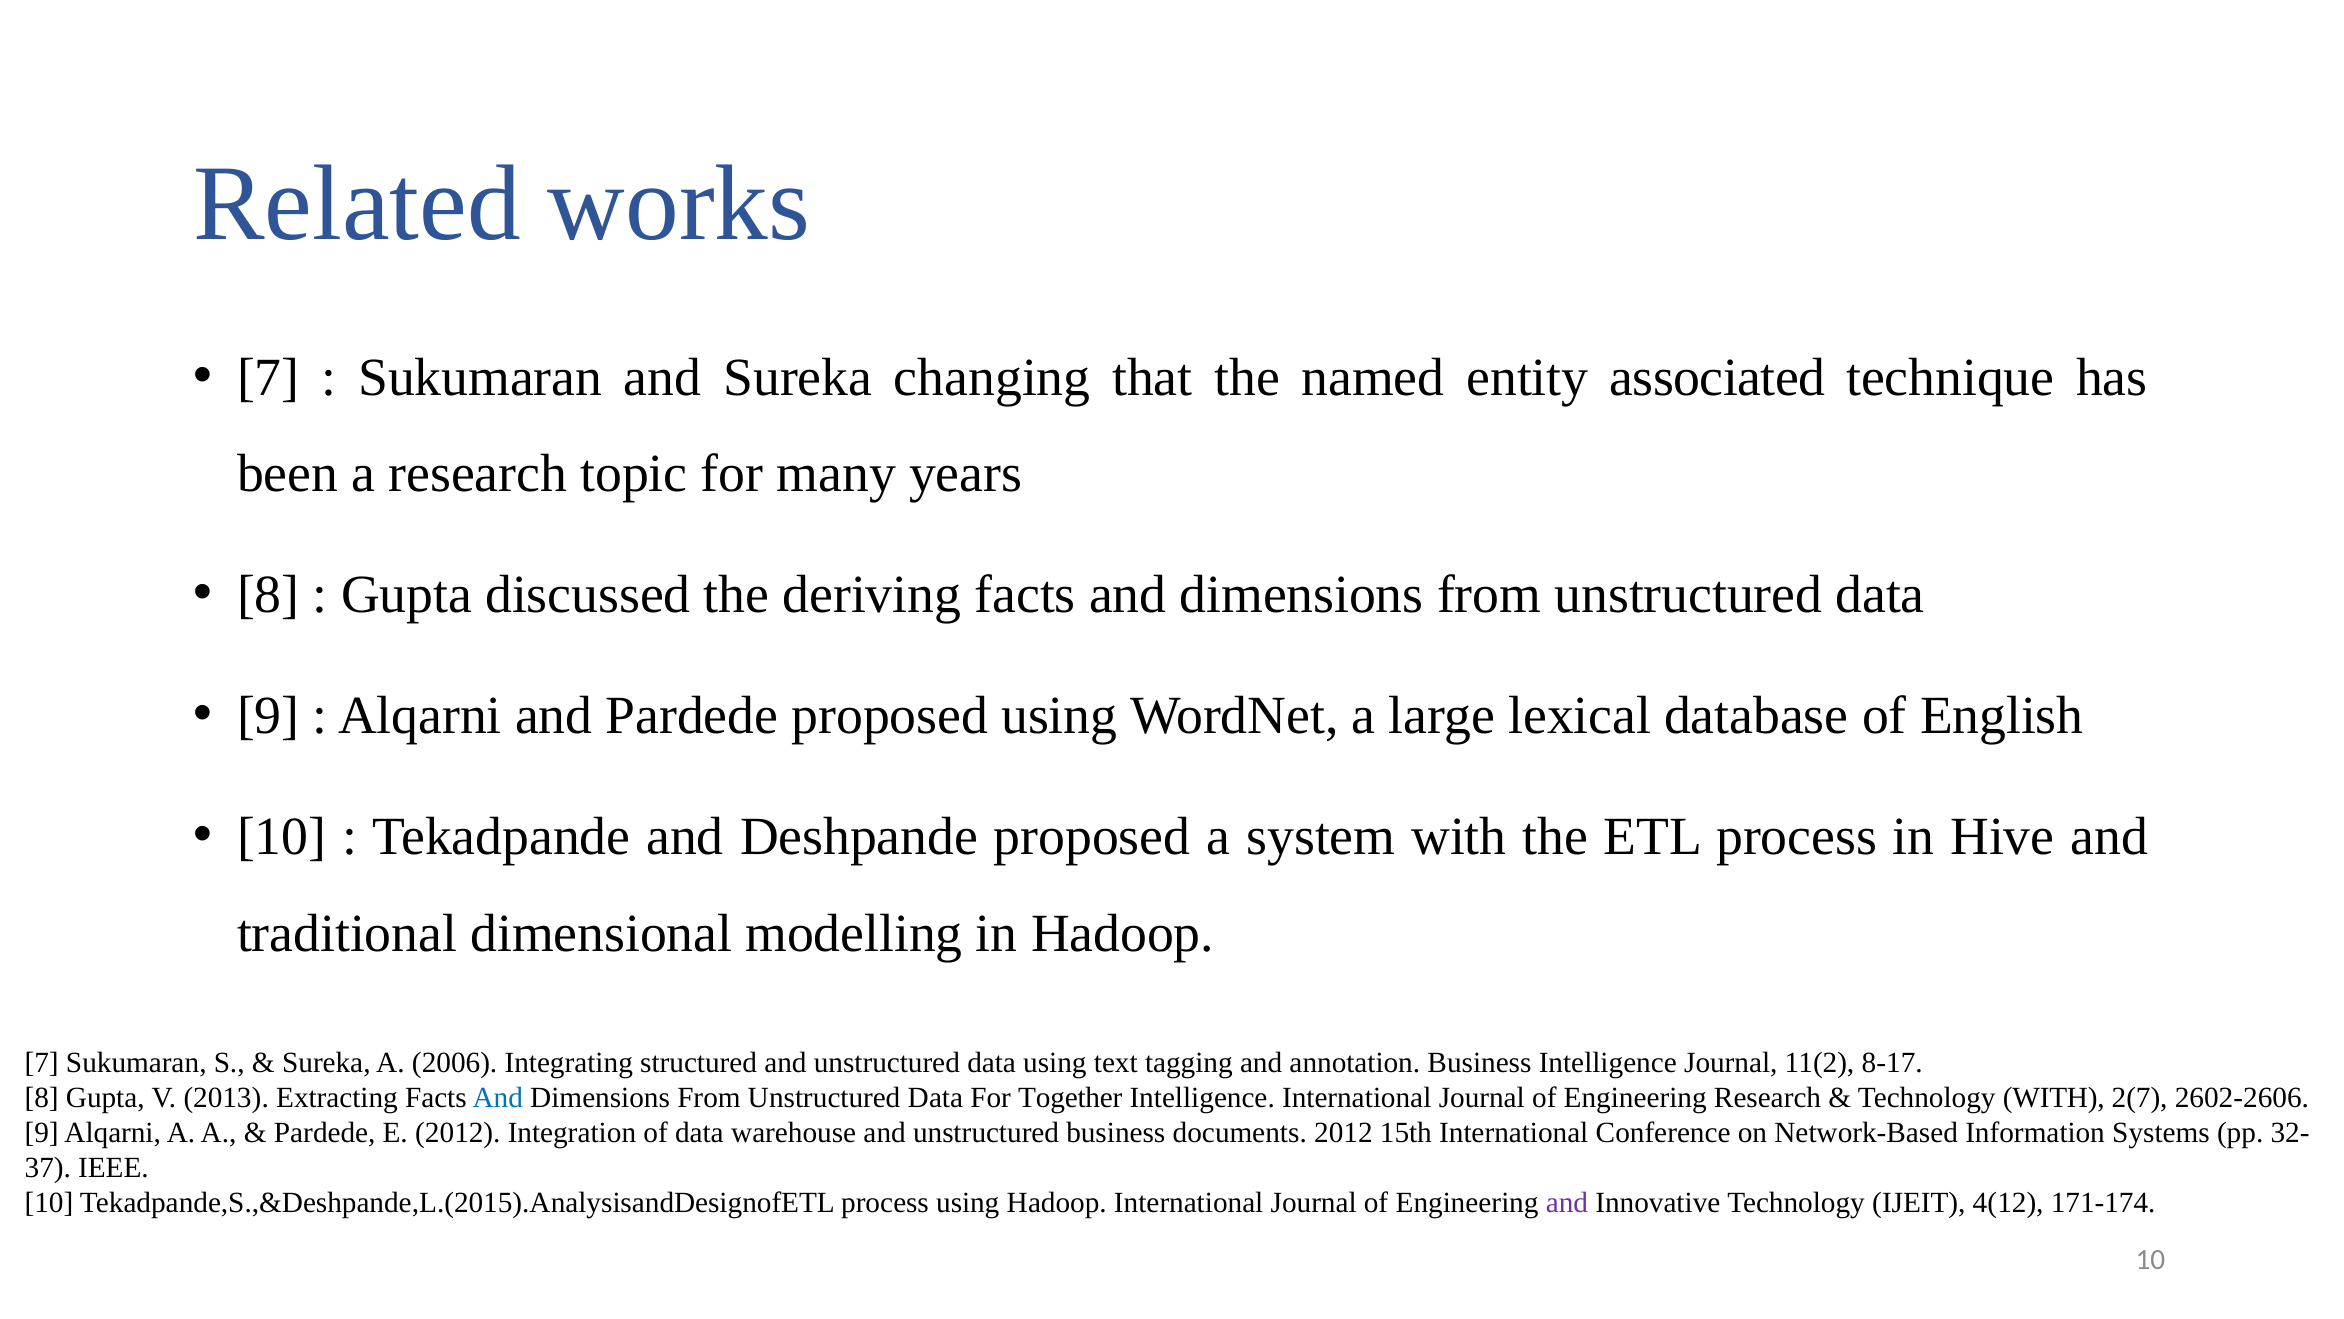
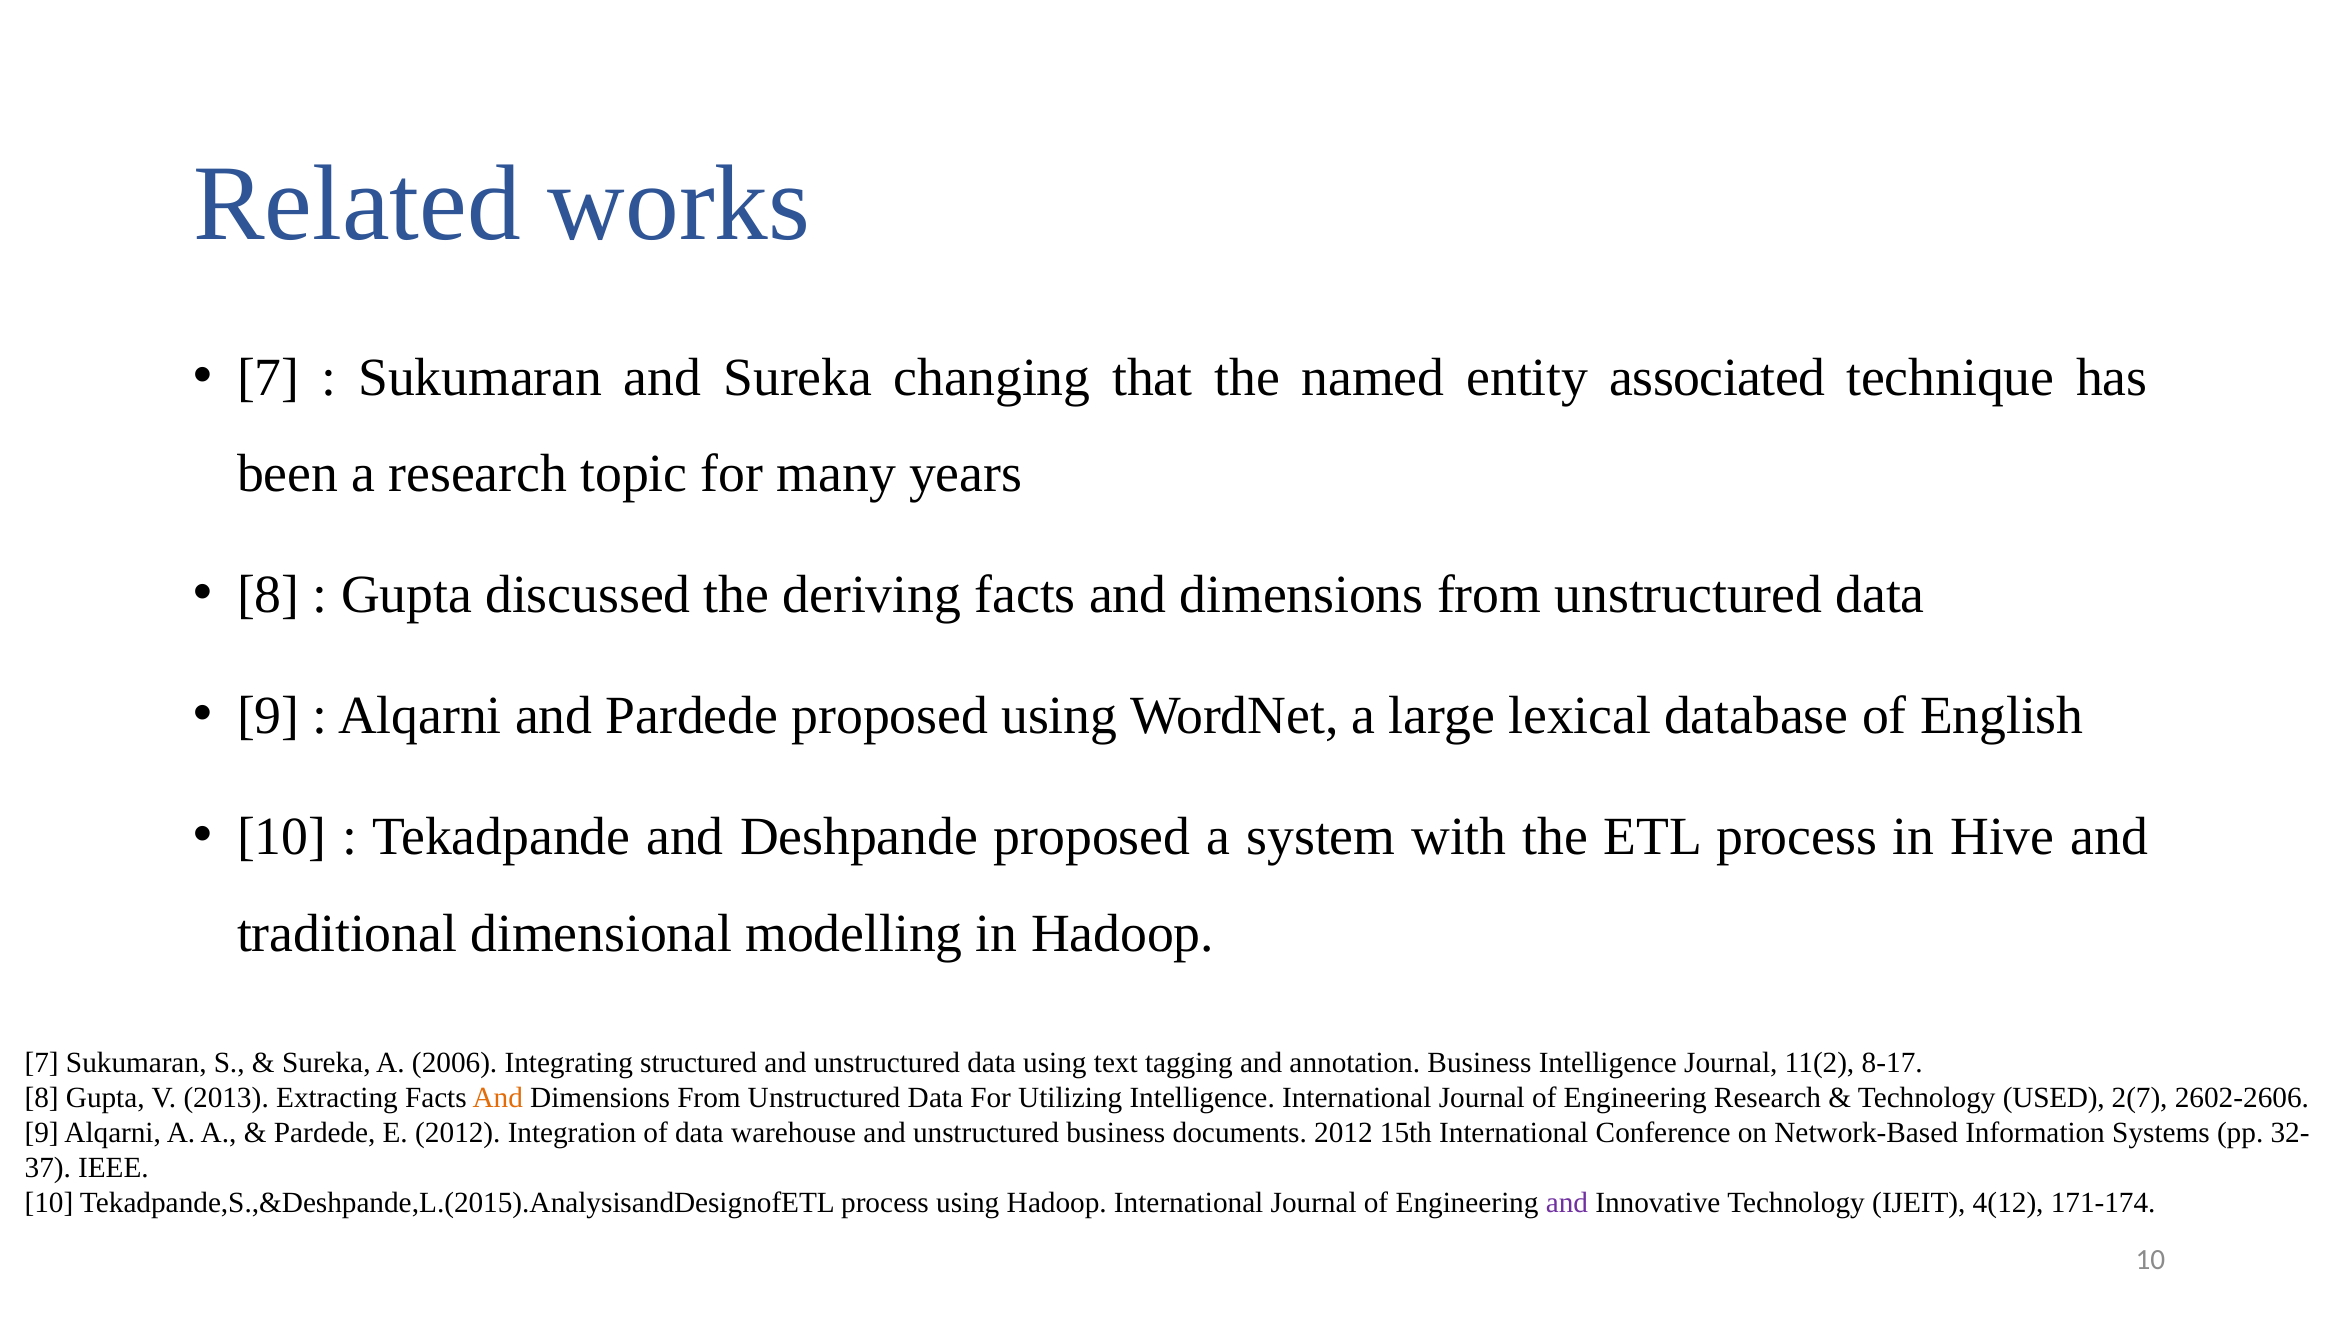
And at (498, 1097) colour: blue -> orange
Together: Together -> Utilizing
Technology WITH: WITH -> USED
